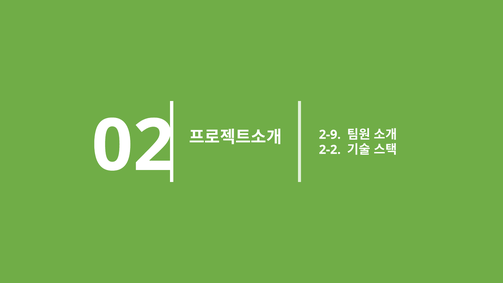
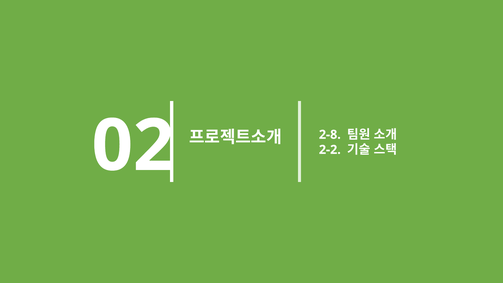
2-9: 2-9 -> 2-8
